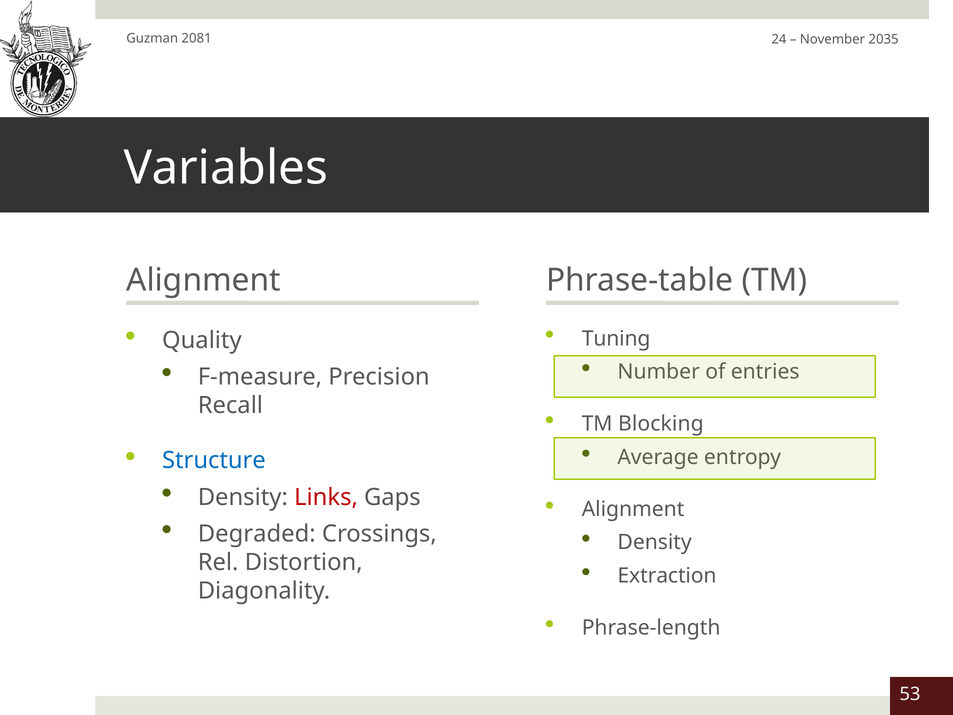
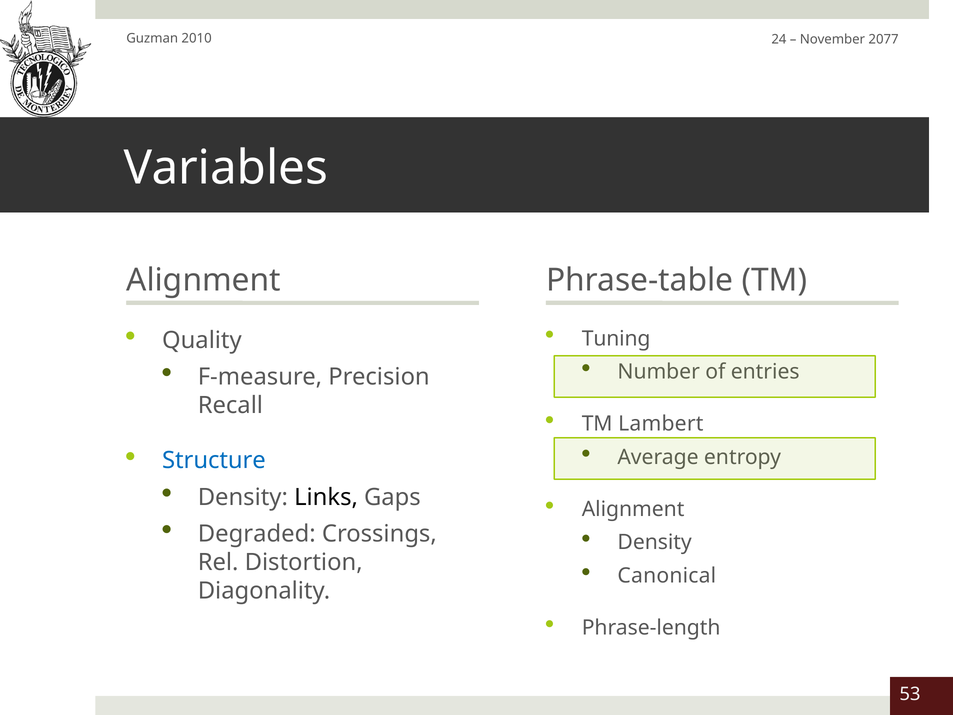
2081: 2081 -> 2010
2035: 2035 -> 2077
Blocking: Blocking -> Lambert
Links colour: red -> black
Extraction: Extraction -> Canonical
